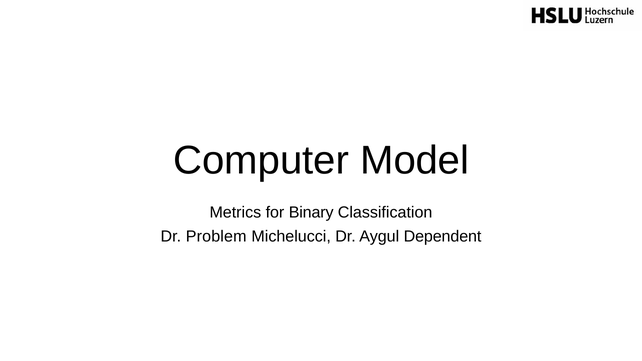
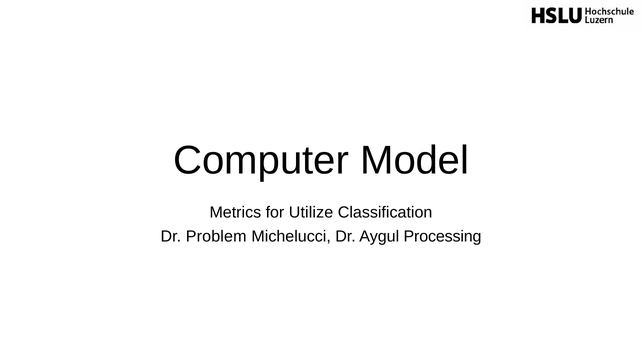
Binary: Binary -> Utilize
Dependent: Dependent -> Processing
